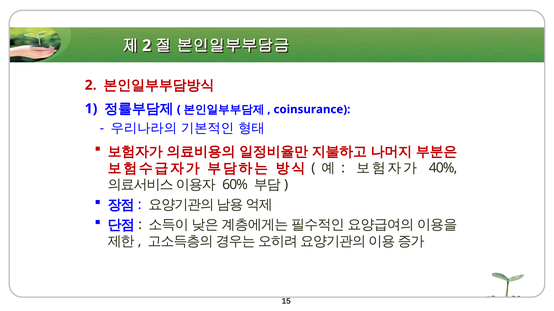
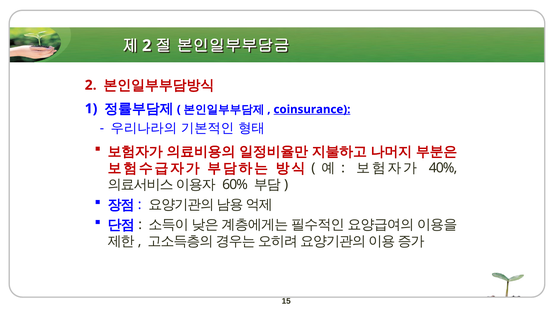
coinsurance underline: none -> present
